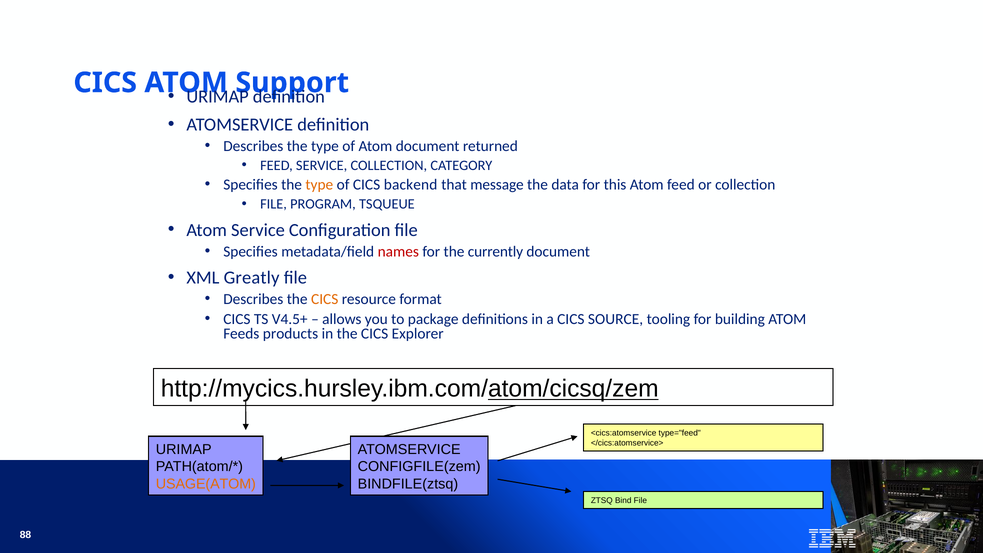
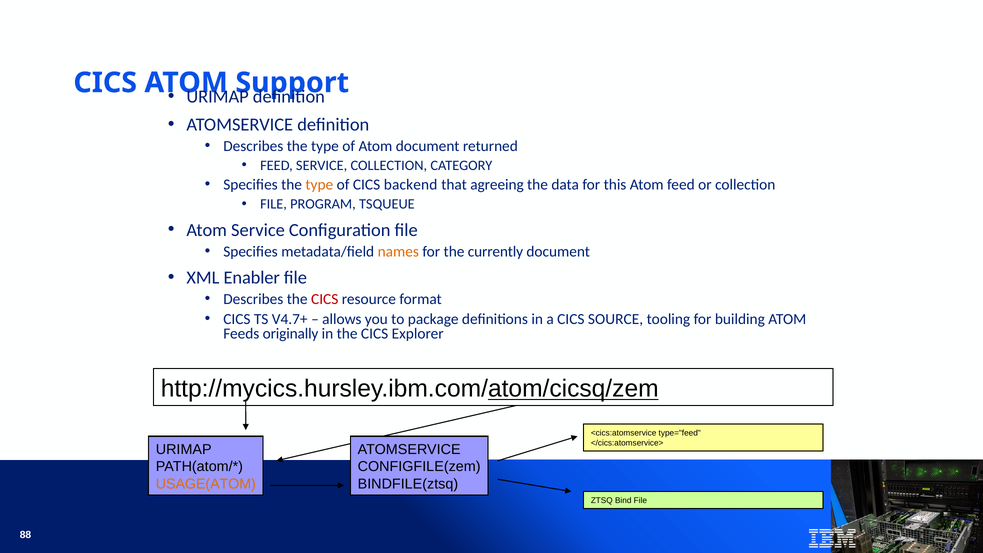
message: message -> agreeing
names colour: red -> orange
Greatly: Greatly -> Enabler
CICS at (325, 299) colour: orange -> red
V4.5+: V4.5+ -> V4.7+
products: products -> originally
